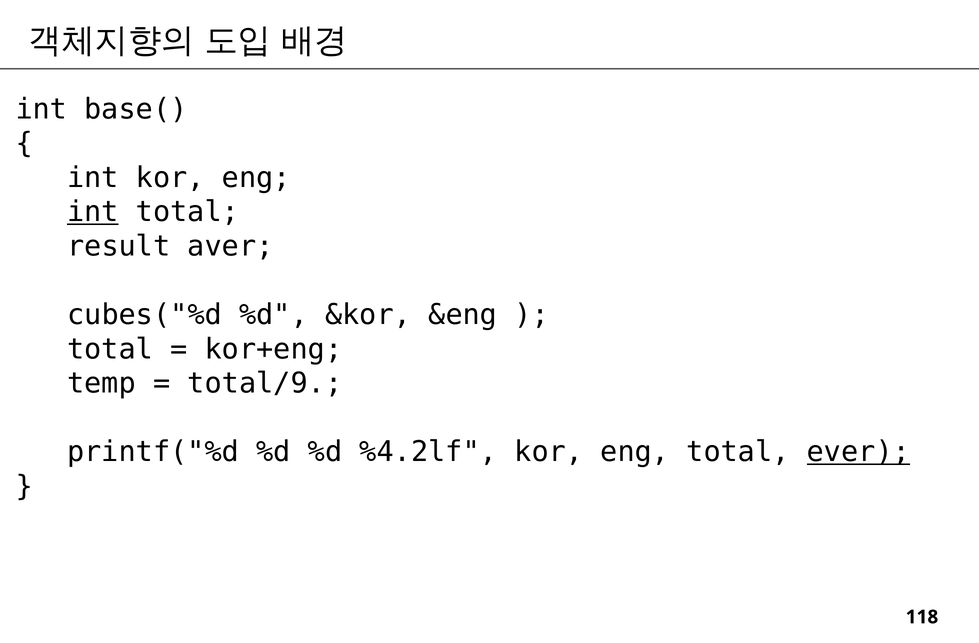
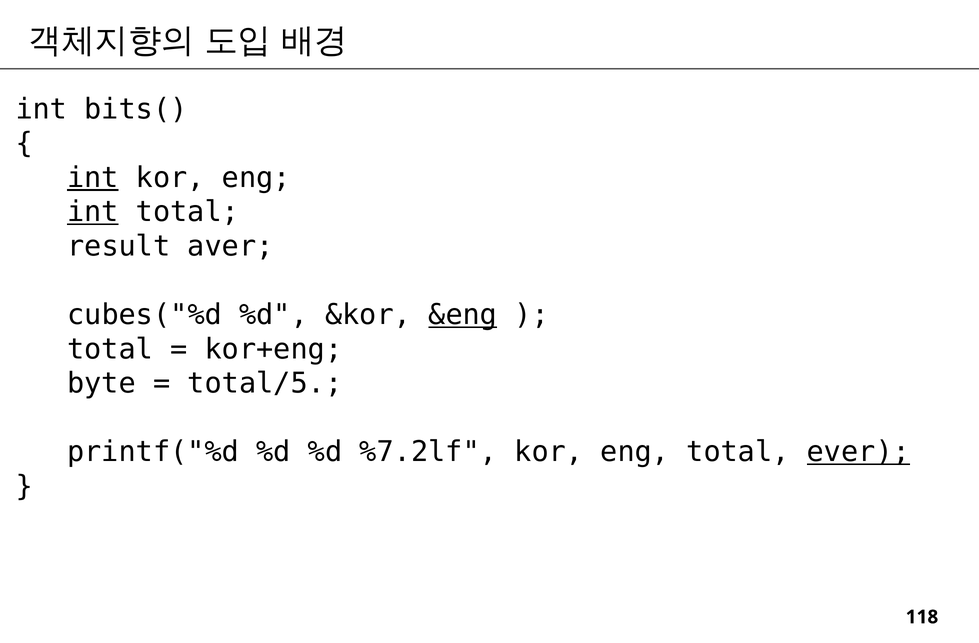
base(: base( -> bits(
int at (93, 178) underline: none -> present
&eng underline: none -> present
temp: temp -> byte
total/9: total/9 -> total/5
%4.2lf: %4.2lf -> %7.2lf
